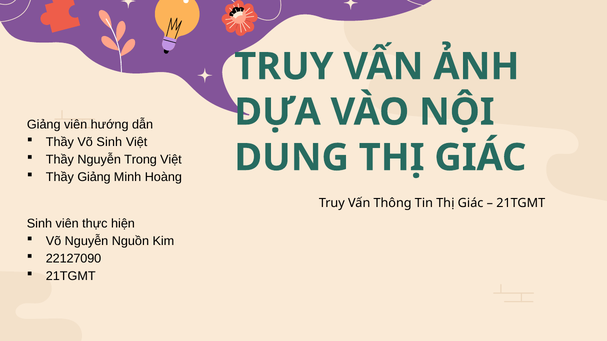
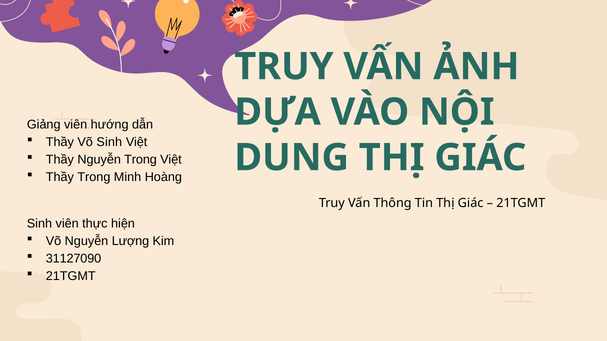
Thầy Giảng: Giảng -> Trong
Nguồn: Nguồn -> Lượng
22127090: 22127090 -> 31127090
